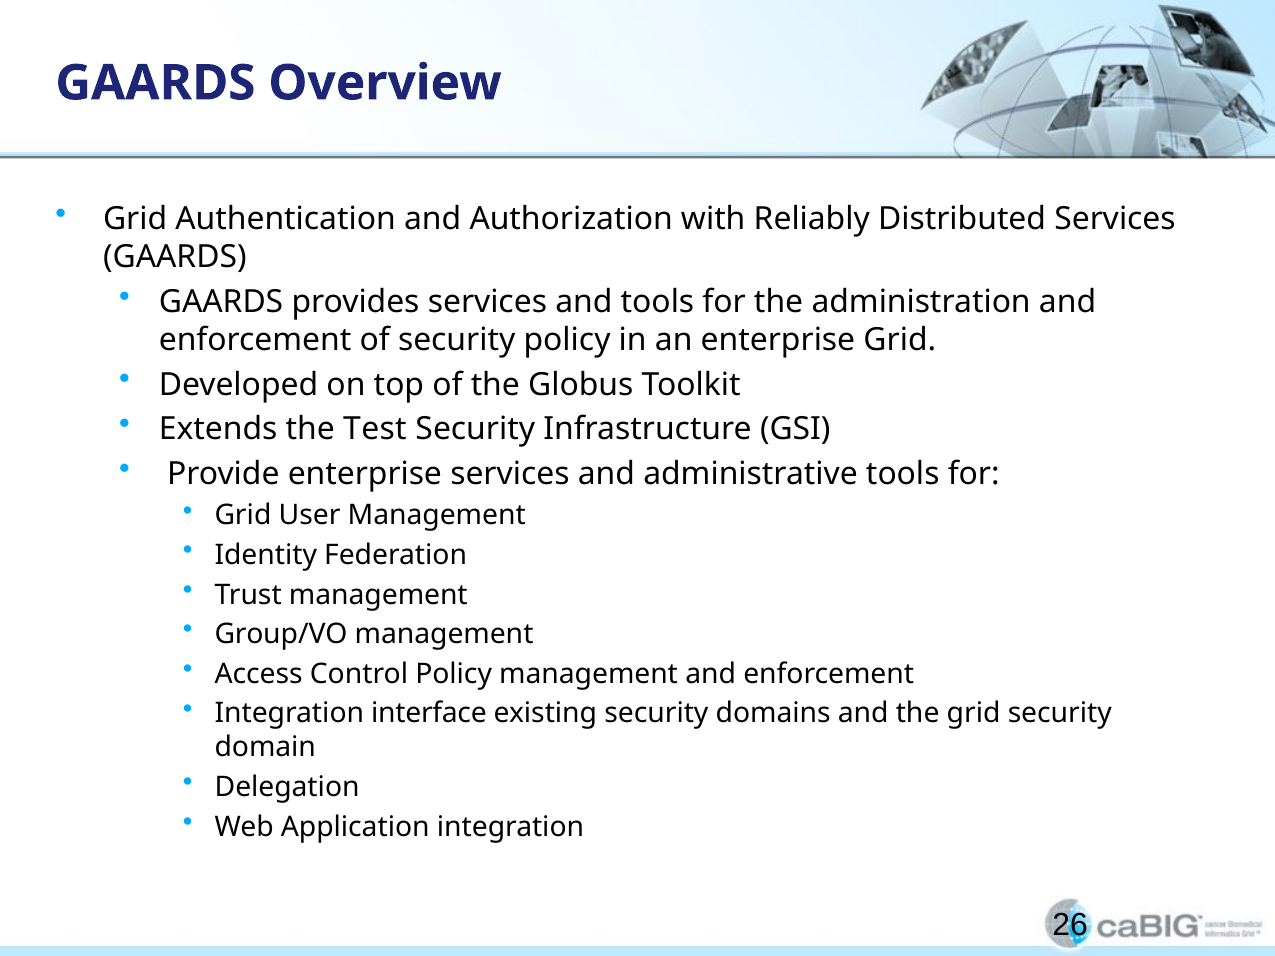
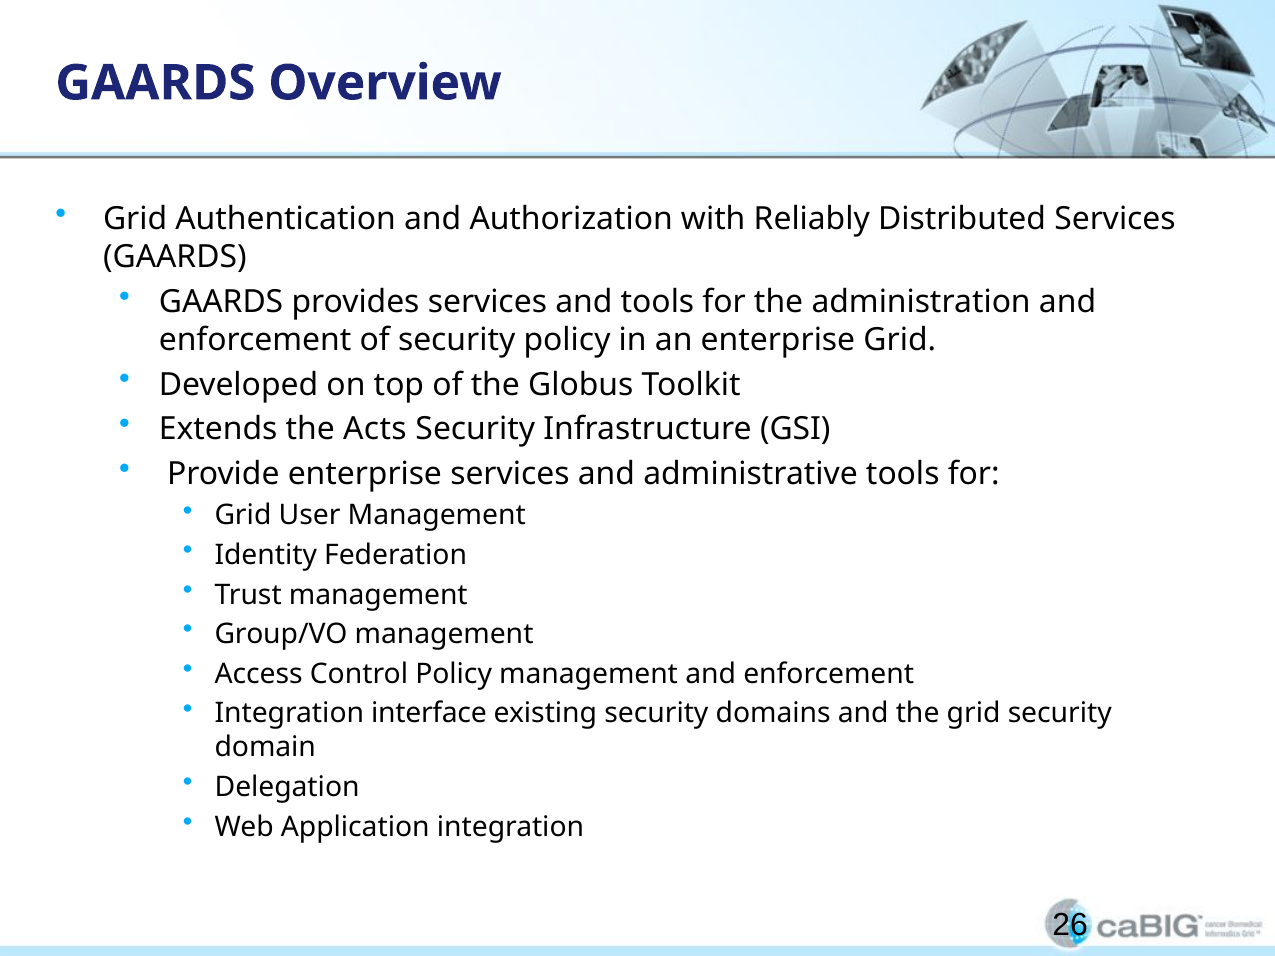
Test: Test -> Acts
